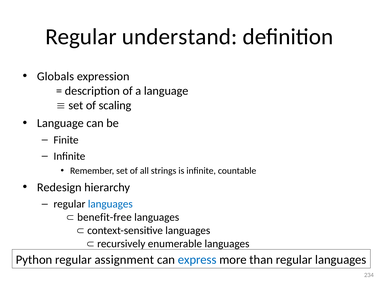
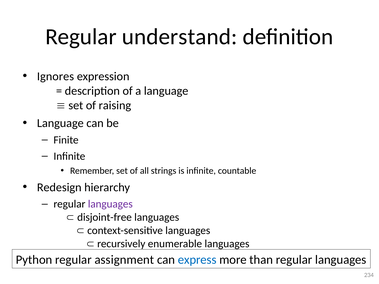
Globals: Globals -> Ignores
scaling: scaling -> raising
languages at (110, 204) colour: blue -> purple
benefit-free: benefit-free -> disjoint-free
